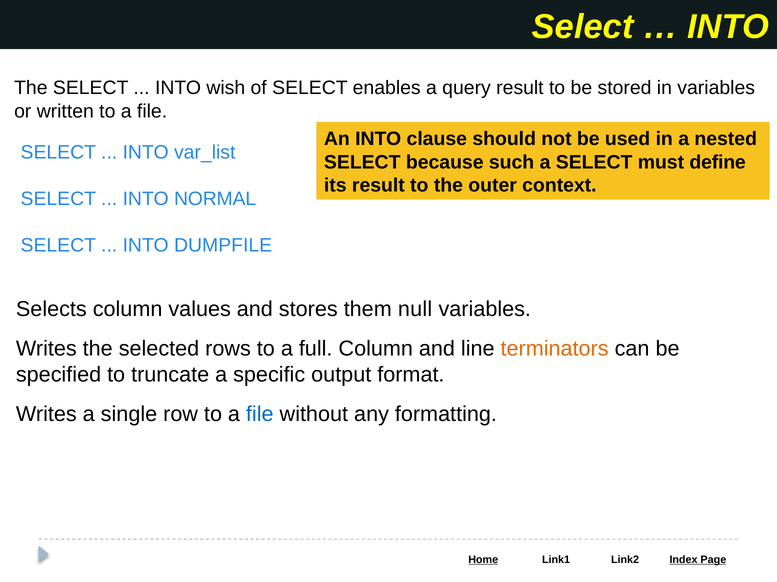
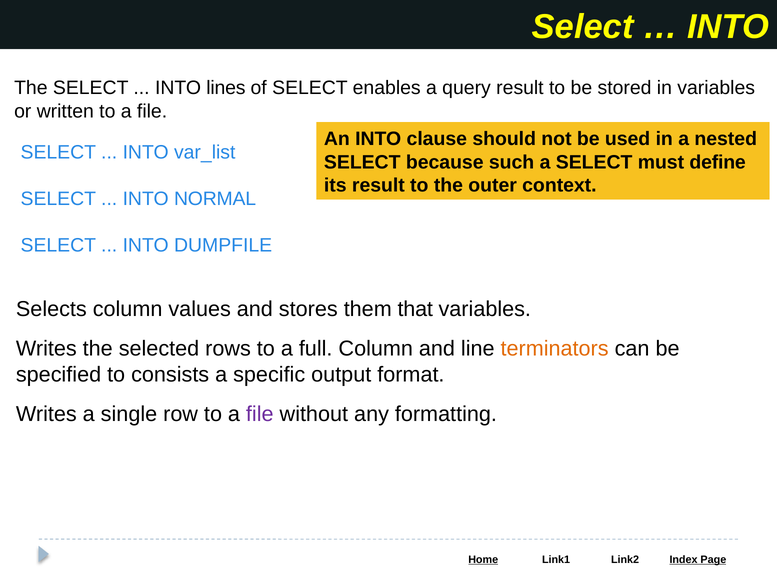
wish: wish -> lines
null: null -> that
truncate: truncate -> consists
file at (260, 415) colour: blue -> purple
